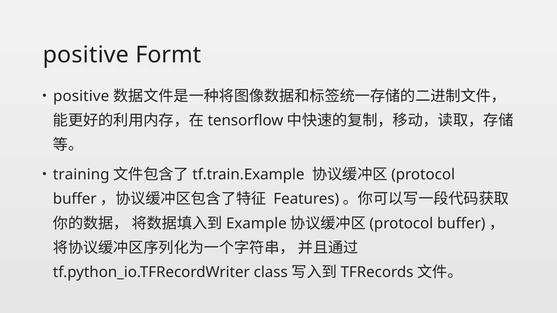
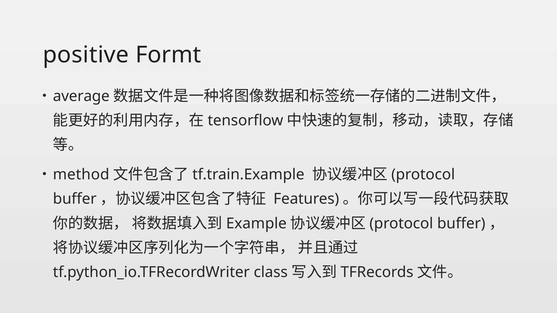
positive at (81, 96): positive -> average
training: training -> method
